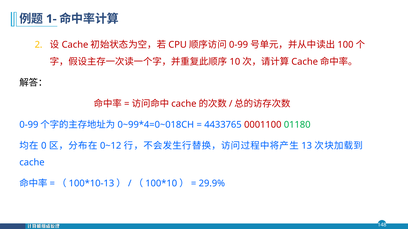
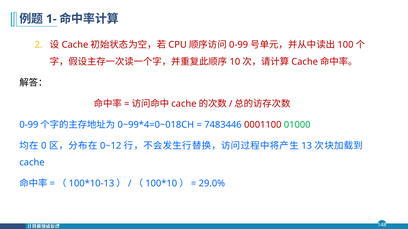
4433765: 4433765 -> 7483446
01180: 01180 -> 01000
29.9%: 29.9% -> 29.0%
